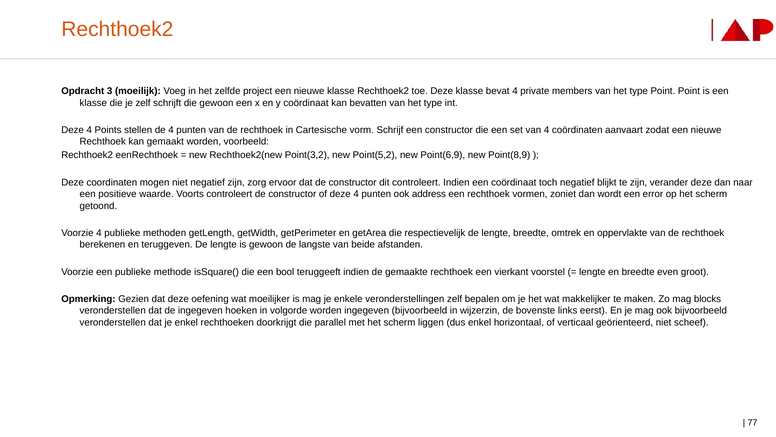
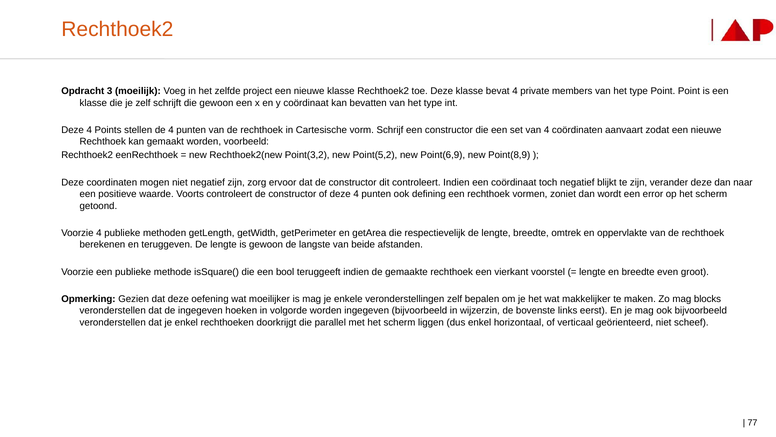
address: address -> defining
